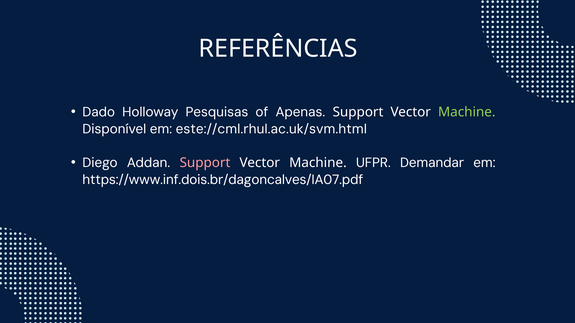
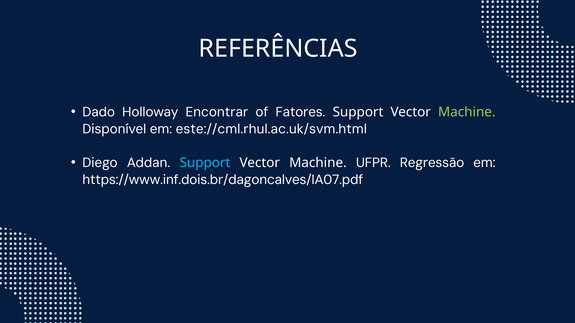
Pesquisas: Pesquisas -> Encontrar
Apenas: Apenas -> Fatores
Support at (205, 163) colour: pink -> light blue
Demandar: Demandar -> Regressão
